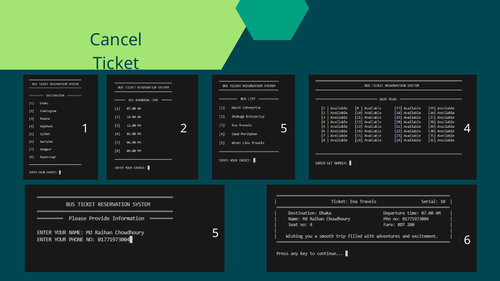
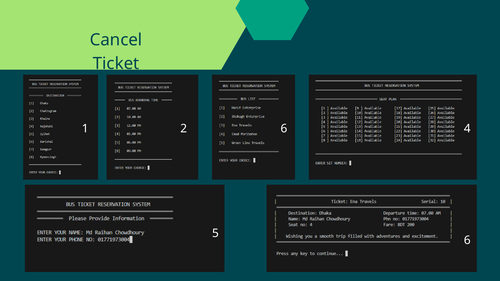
2 5: 5 -> 6
